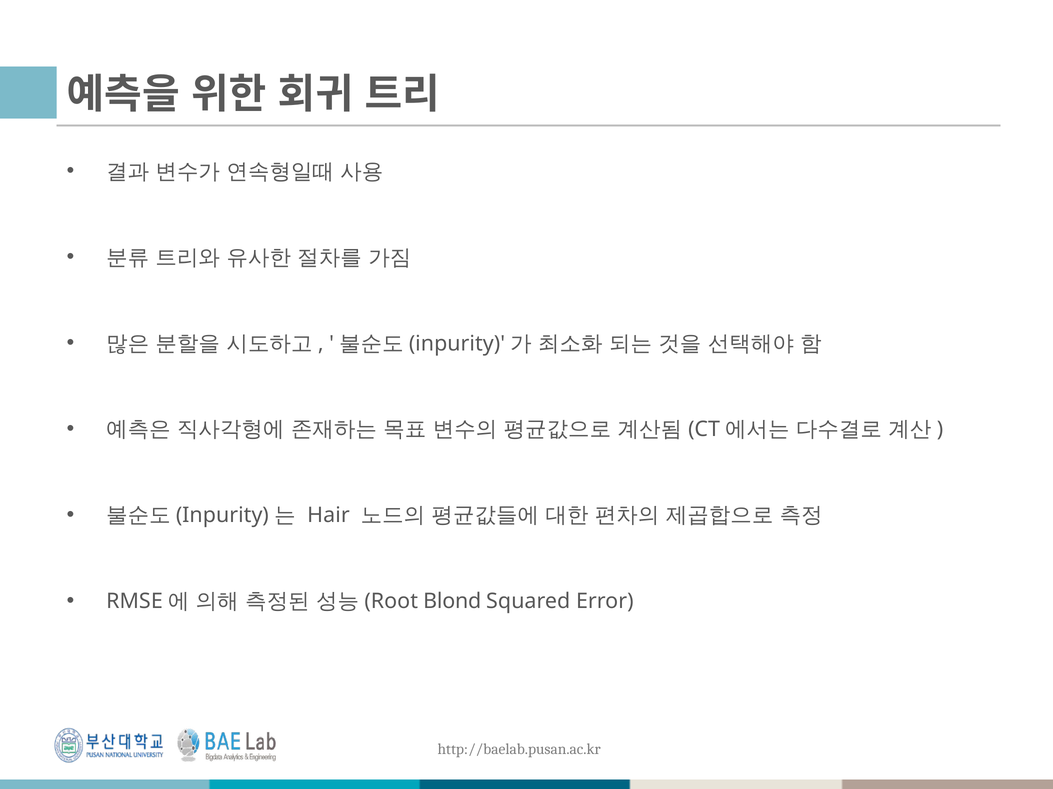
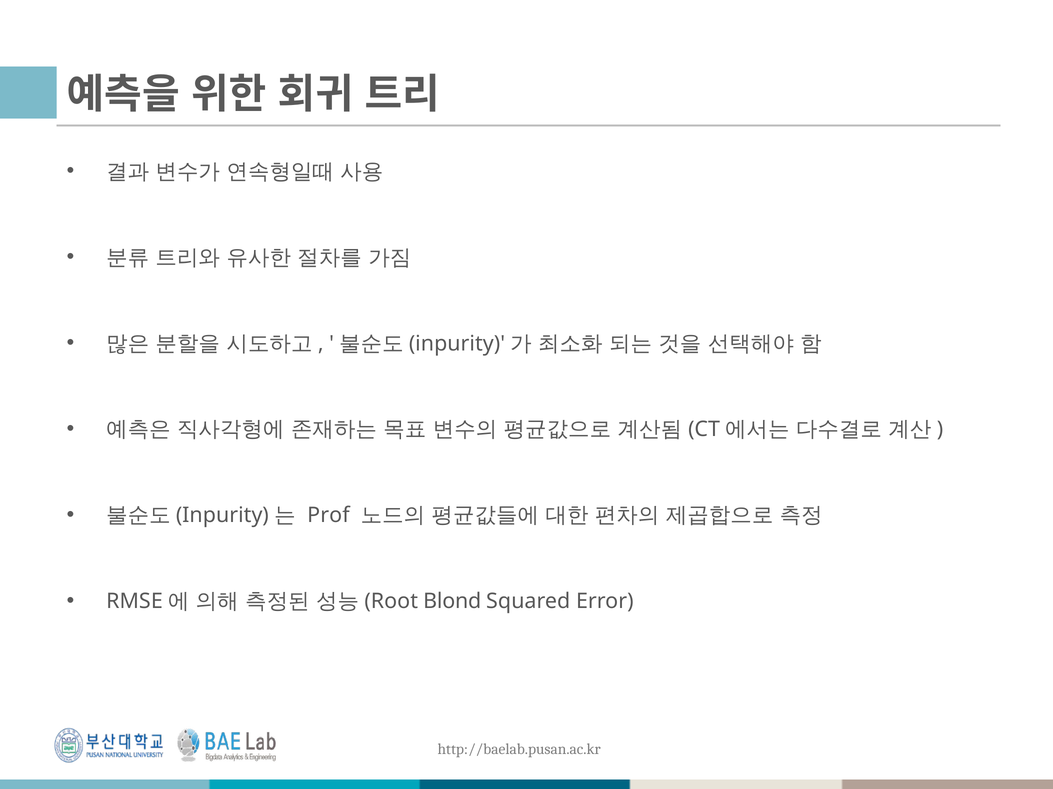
Hair: Hair -> Prof
